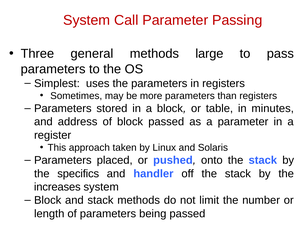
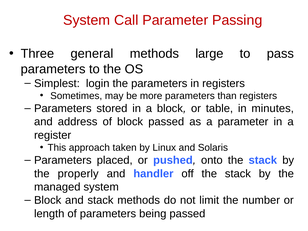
uses: uses -> login
specifics: specifics -> properly
increases: increases -> managed
